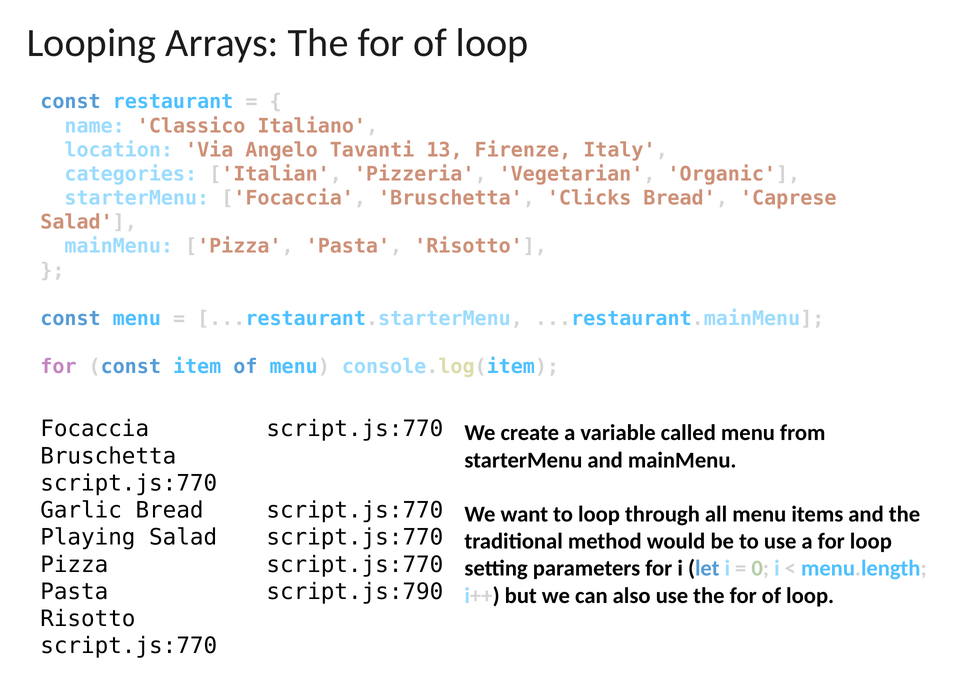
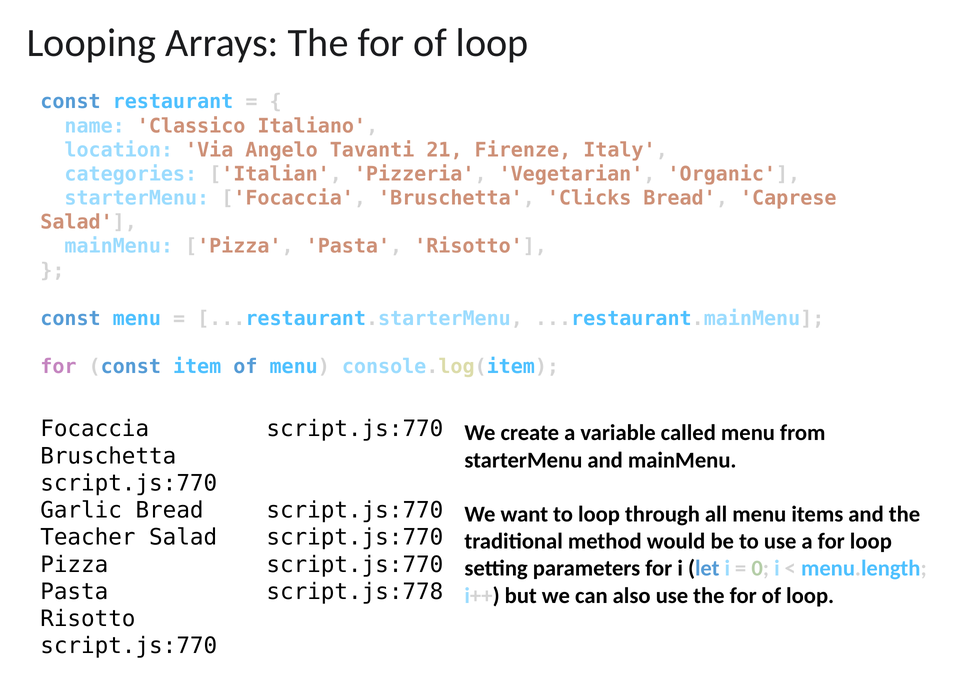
13: 13 -> 21
Playing: Playing -> Teacher
script.js:790: script.js:790 -> script.js:778
